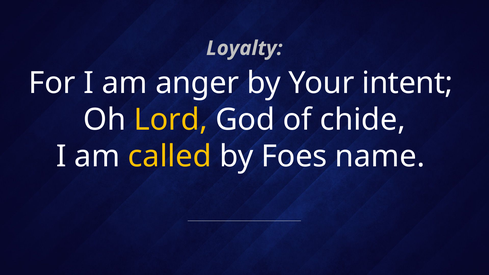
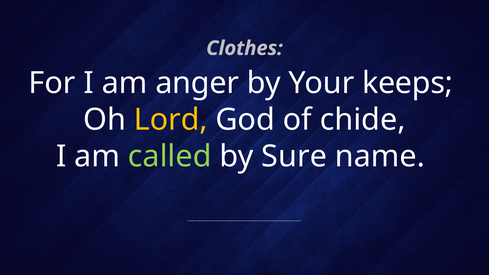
Loyalty: Loyalty -> Clothes
intent: intent -> keeps
called colour: yellow -> light green
Foes: Foes -> Sure
